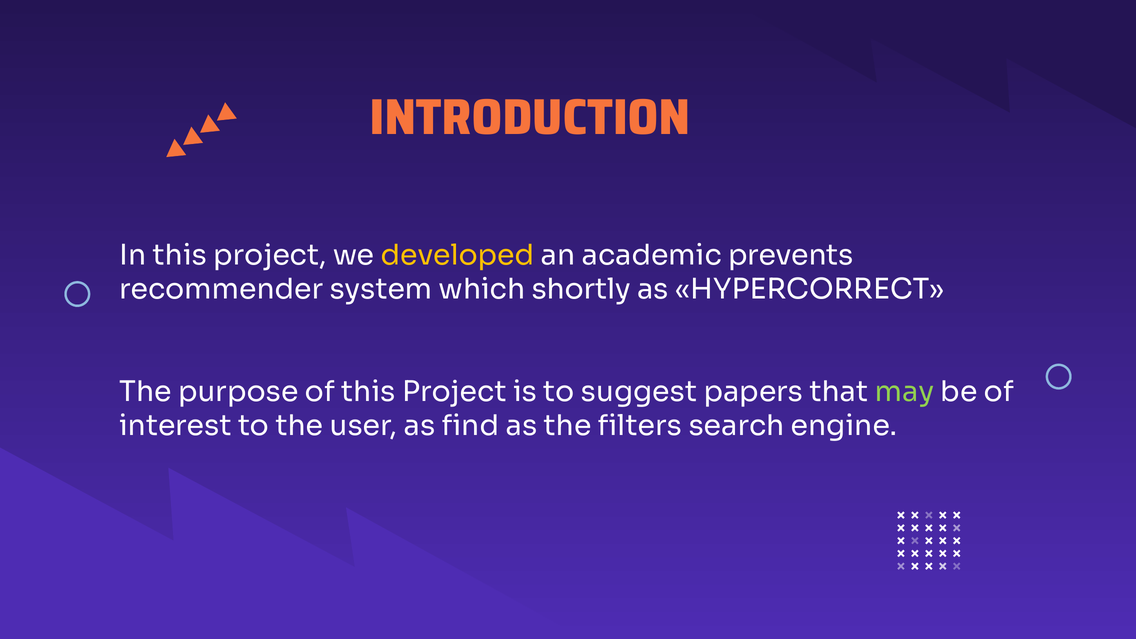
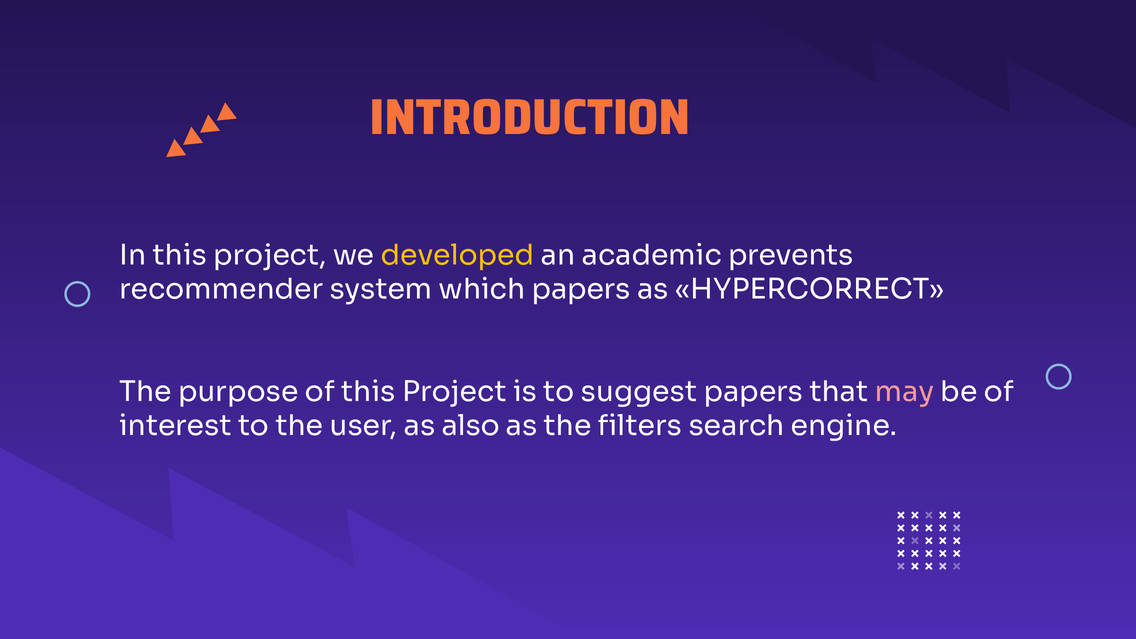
which shortly: shortly -> papers
may colour: light green -> pink
find: find -> also
